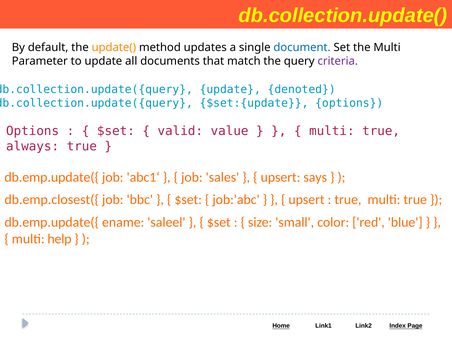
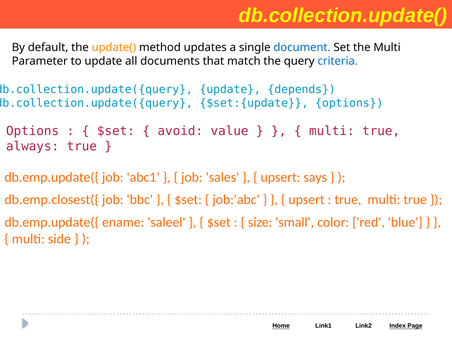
criteria colour: purple -> blue
denoted: denoted -> depends
valid: valid -> avoid
help: help -> side
